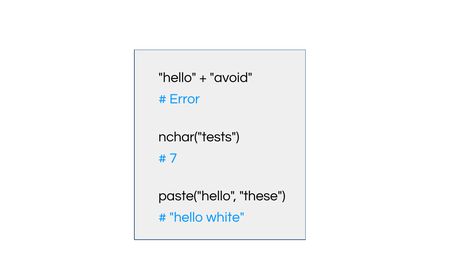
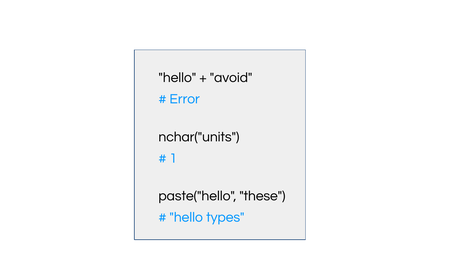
nchar("tests: nchar("tests -> nchar("units
7: 7 -> 1
white: white -> types
